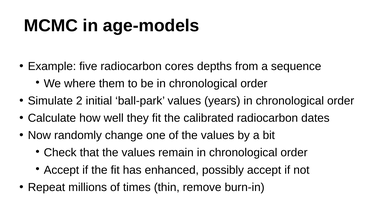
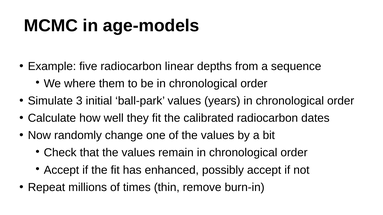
cores: cores -> linear
2: 2 -> 3
